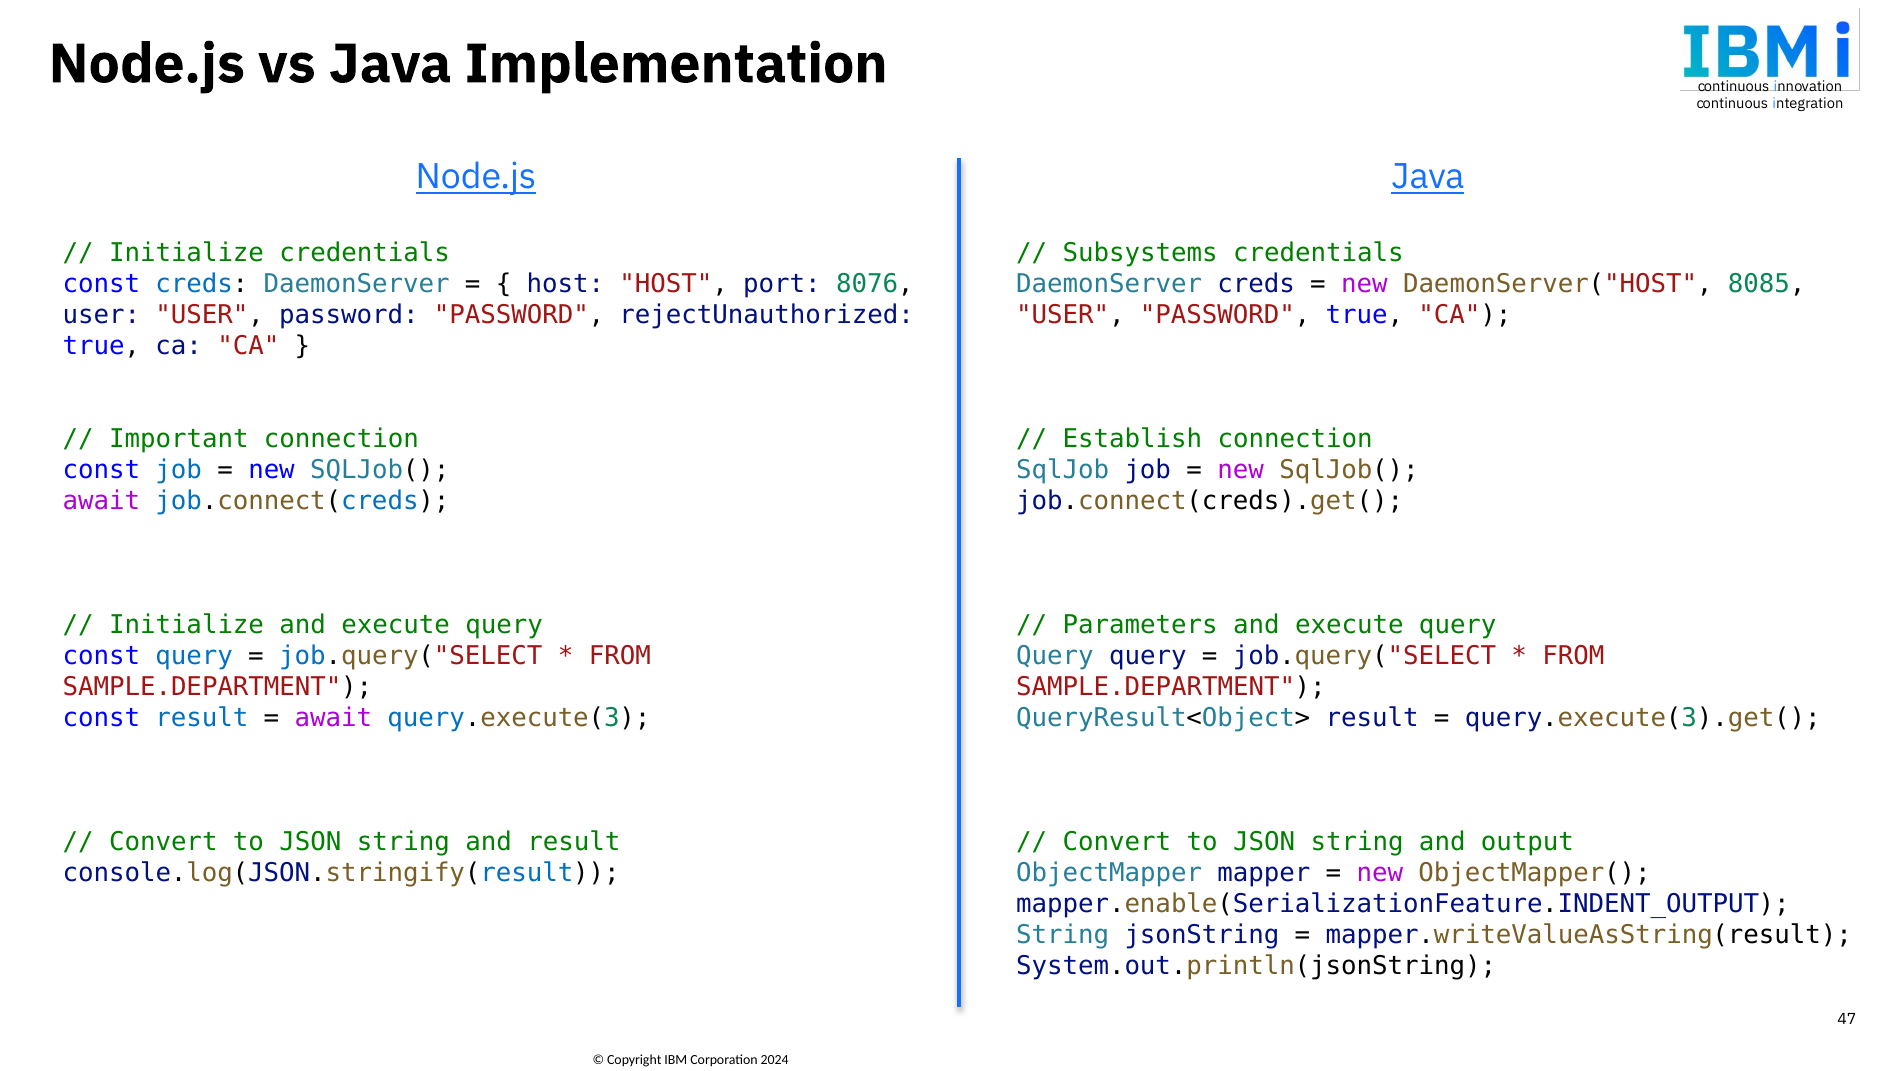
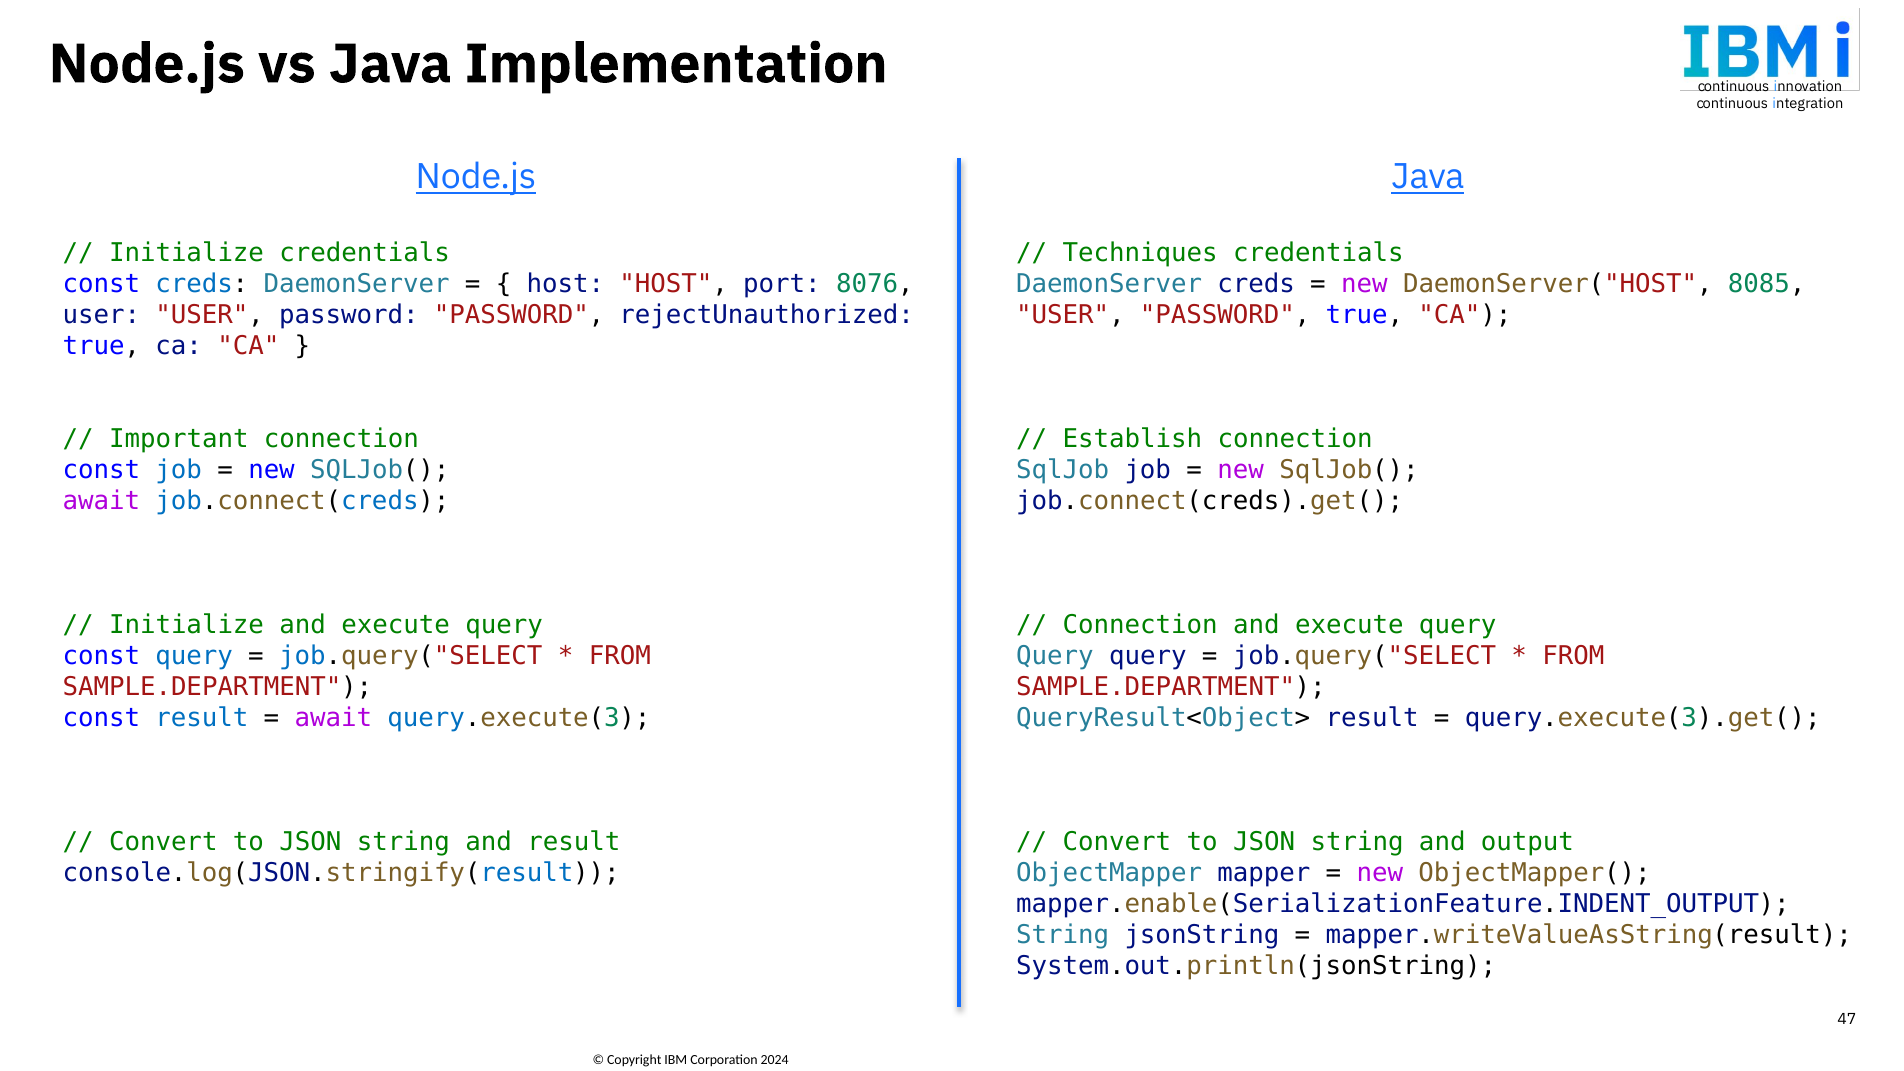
Subsystems: Subsystems -> Techniques
Parameters at (1140, 625): Parameters -> Connection
